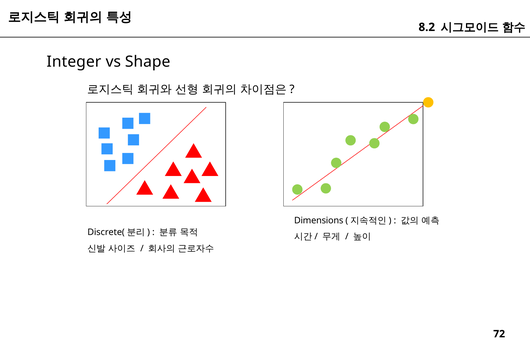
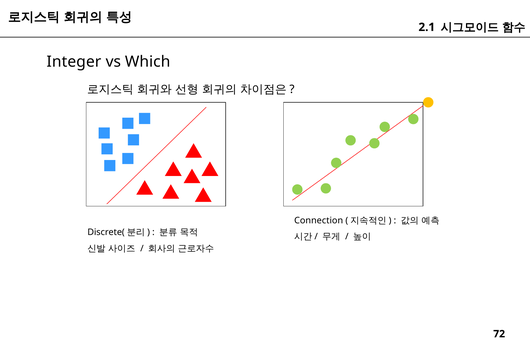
8.2: 8.2 -> 2.1
Shape: Shape -> Which
Dimensions: Dimensions -> Connection
